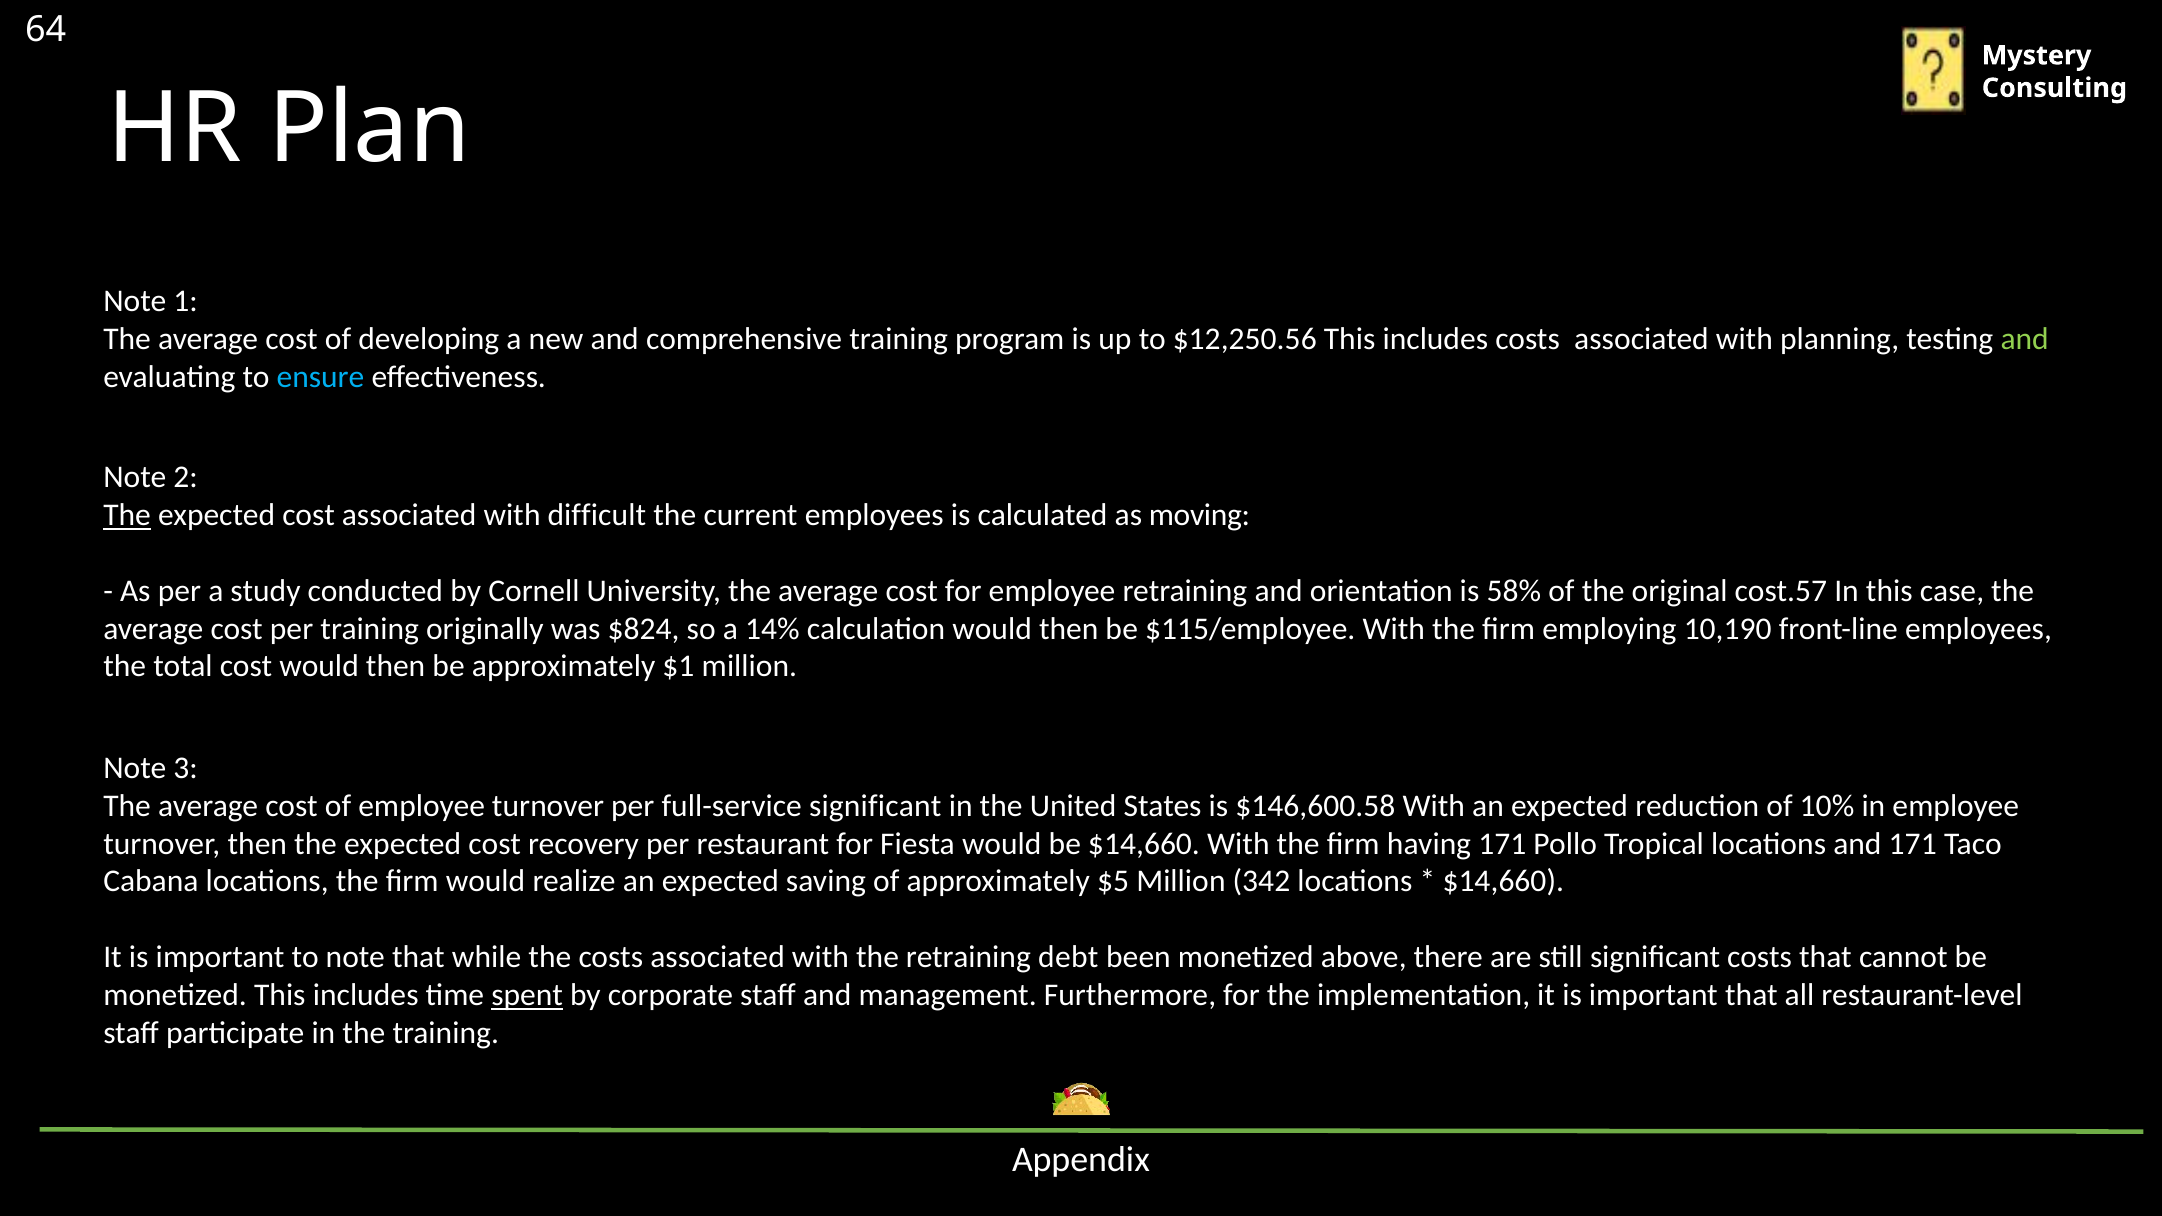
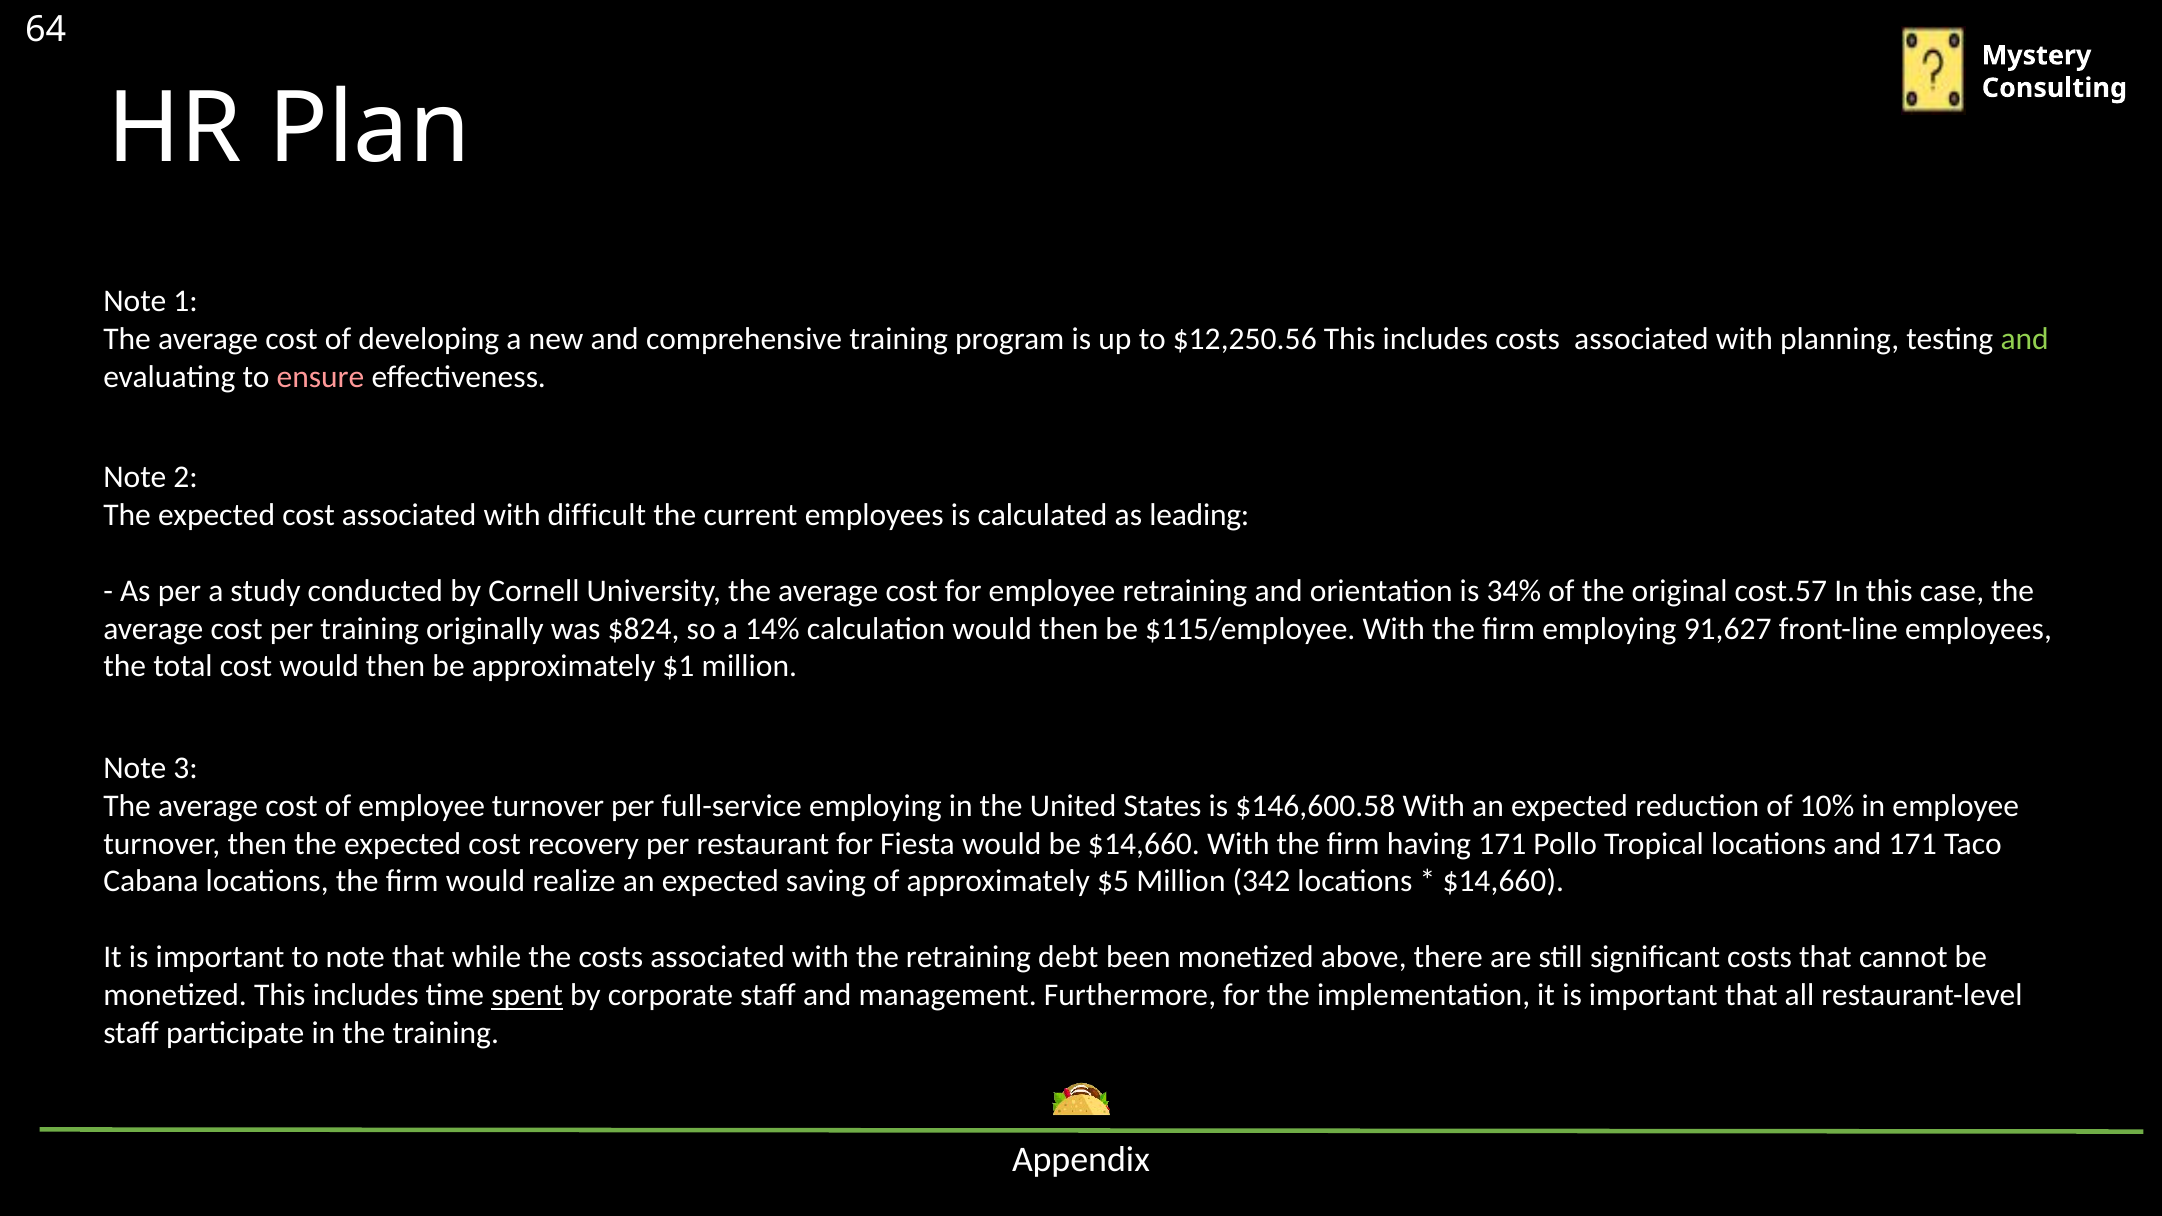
ensure colour: light blue -> pink
The at (127, 515) underline: present -> none
moving: moving -> leading
58%: 58% -> 34%
10,190: 10,190 -> 91,627
full-service significant: significant -> employing
